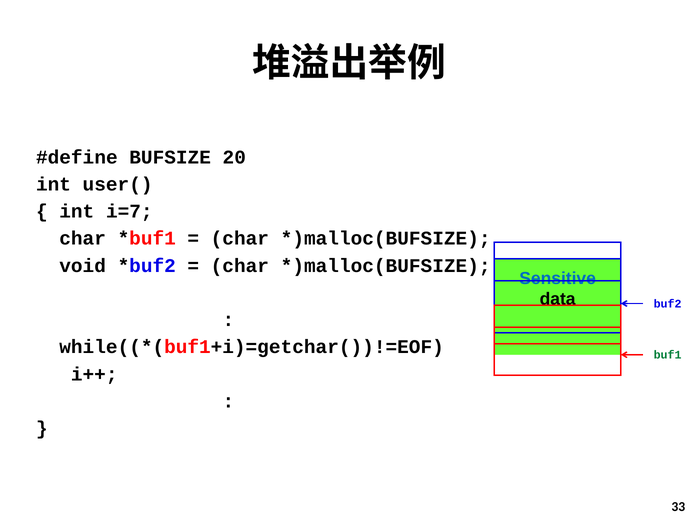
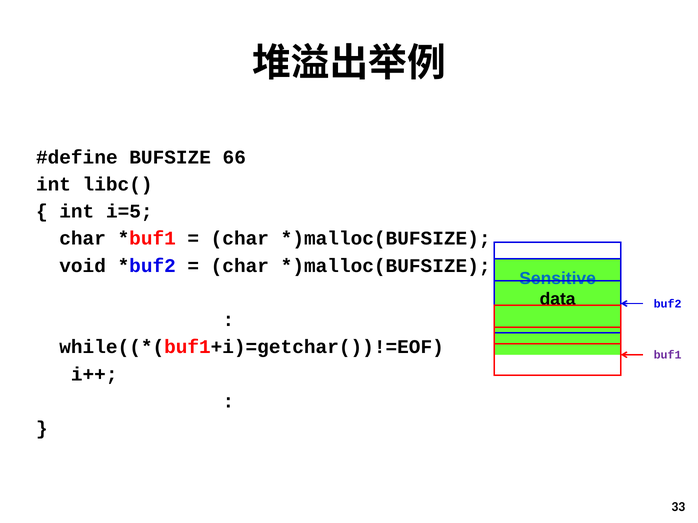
20: 20 -> 66
user(: user( -> libc(
i=7: i=7 -> i=5
buf1 colour: green -> purple
